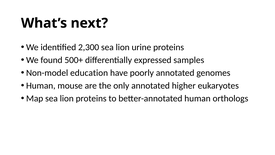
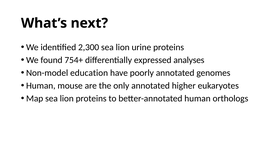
500+: 500+ -> 754+
samples: samples -> analyses
